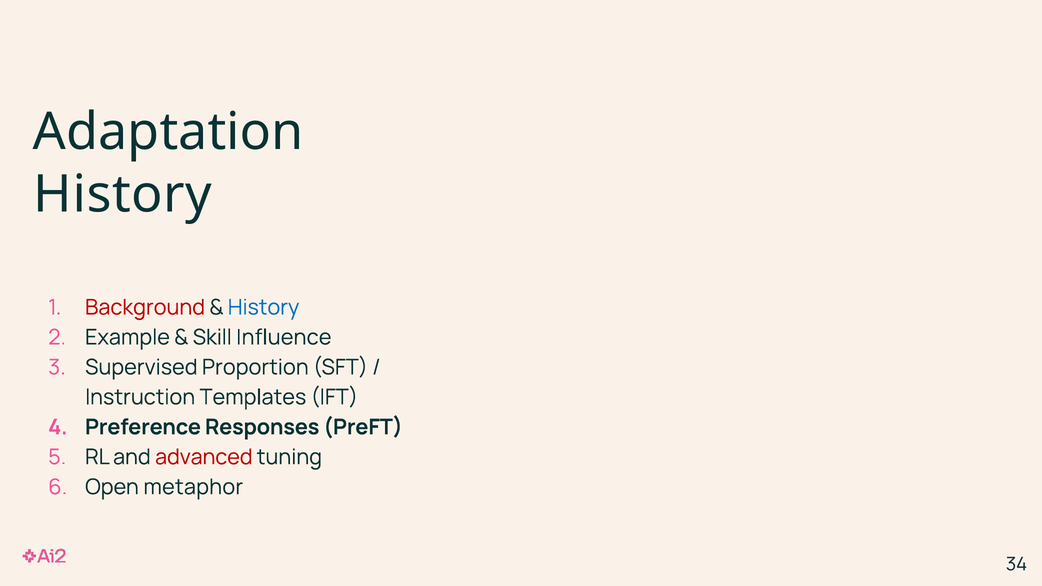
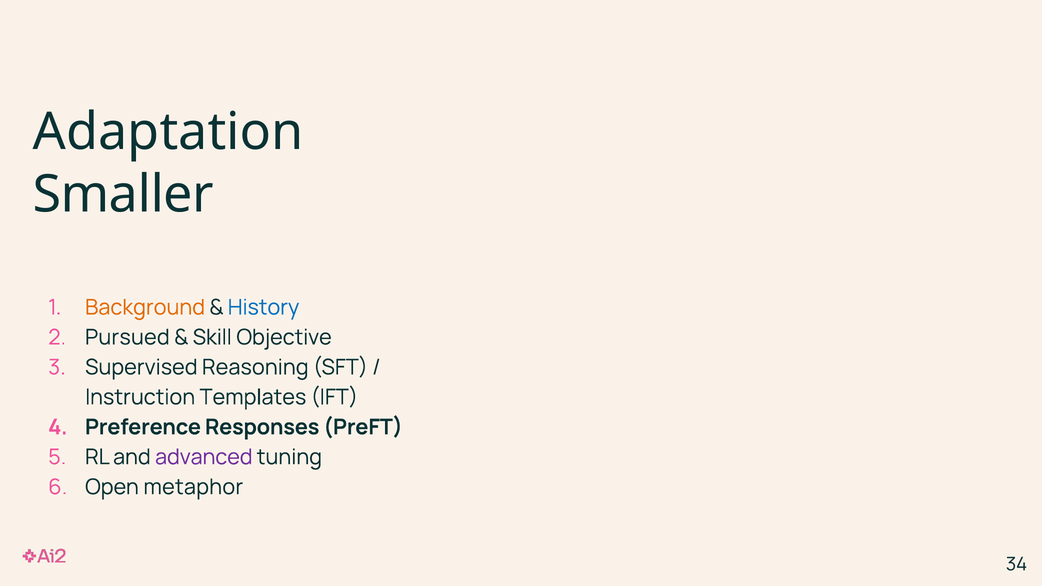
History at (123, 195): History -> Smaller
Background colour: red -> orange
Example: Example -> Pursued
Influence: Influence -> Objective
Proportion: Proportion -> Reasoning
advanced colour: red -> purple
